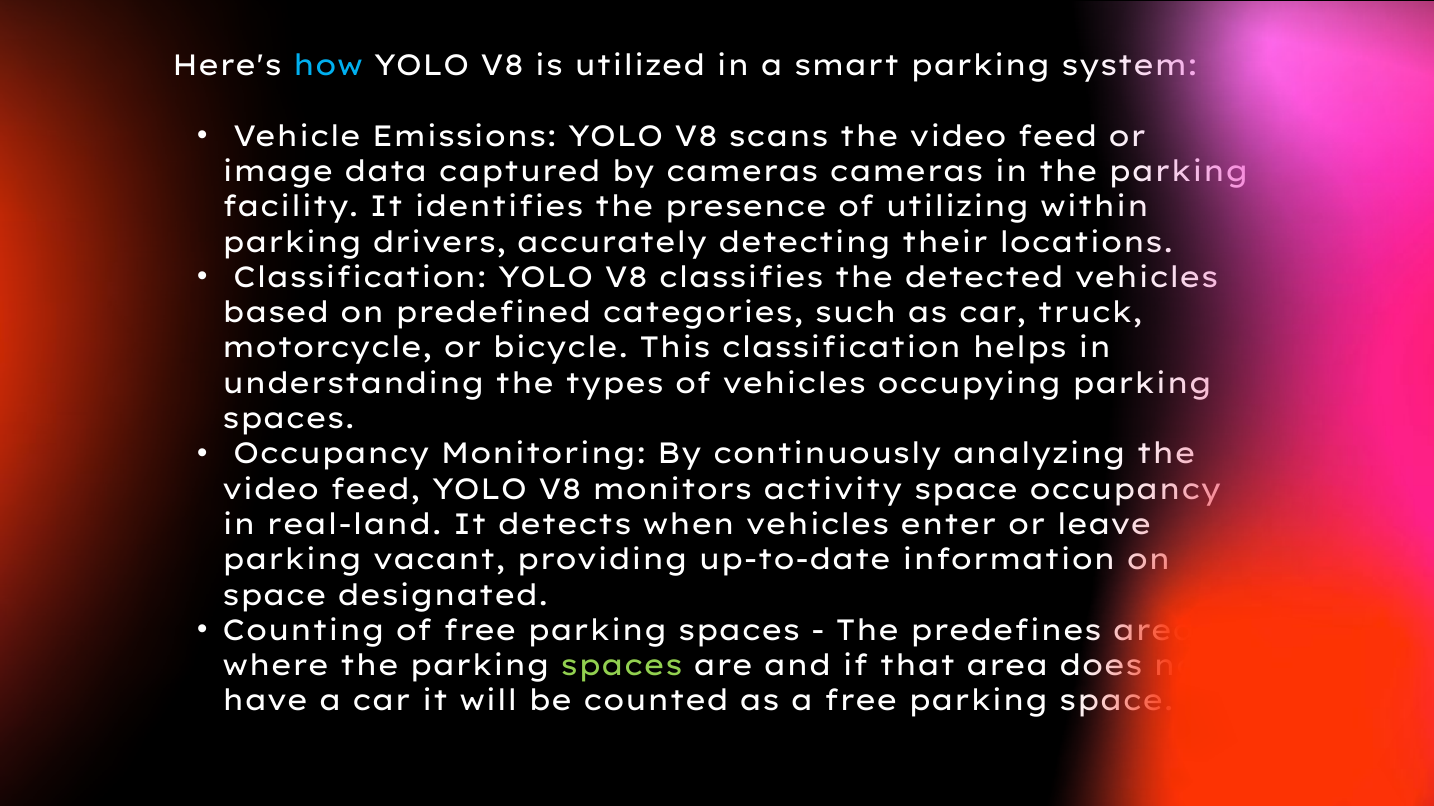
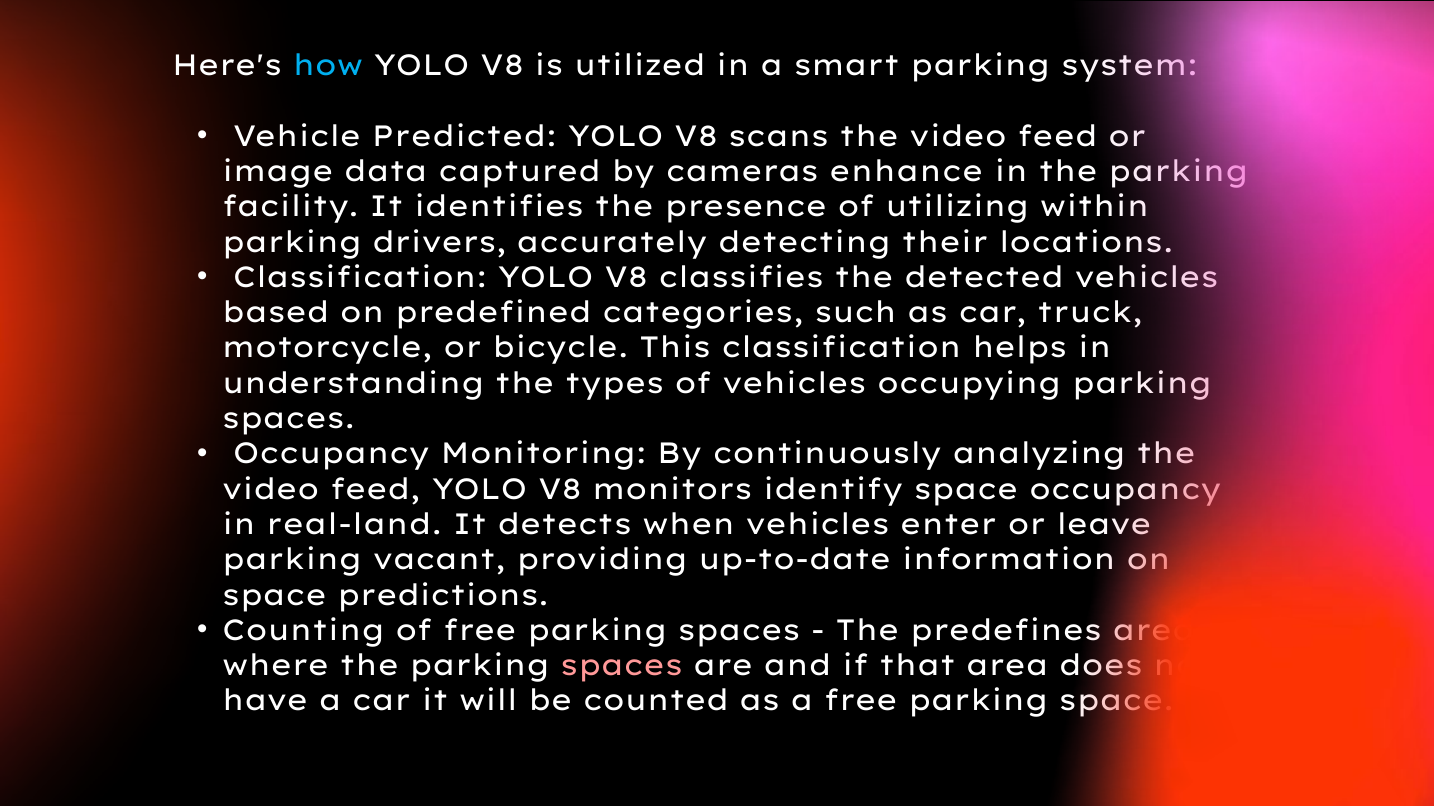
Emissions: Emissions -> Predicted
cameras cameras: cameras -> enhance
activity: activity -> identify
designated: designated -> predictions
spaces at (622, 666) colour: light green -> pink
